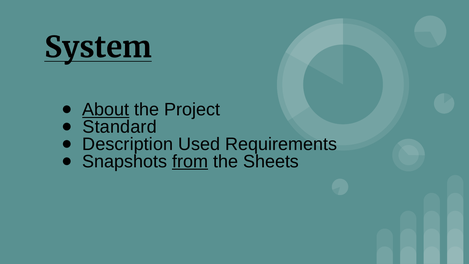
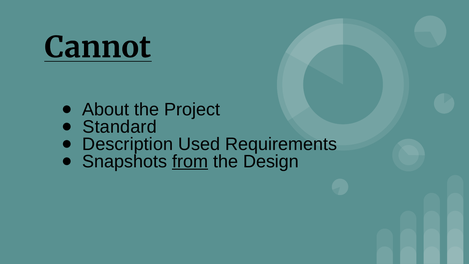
System: System -> Cannot
About underline: present -> none
Sheets: Sheets -> Design
